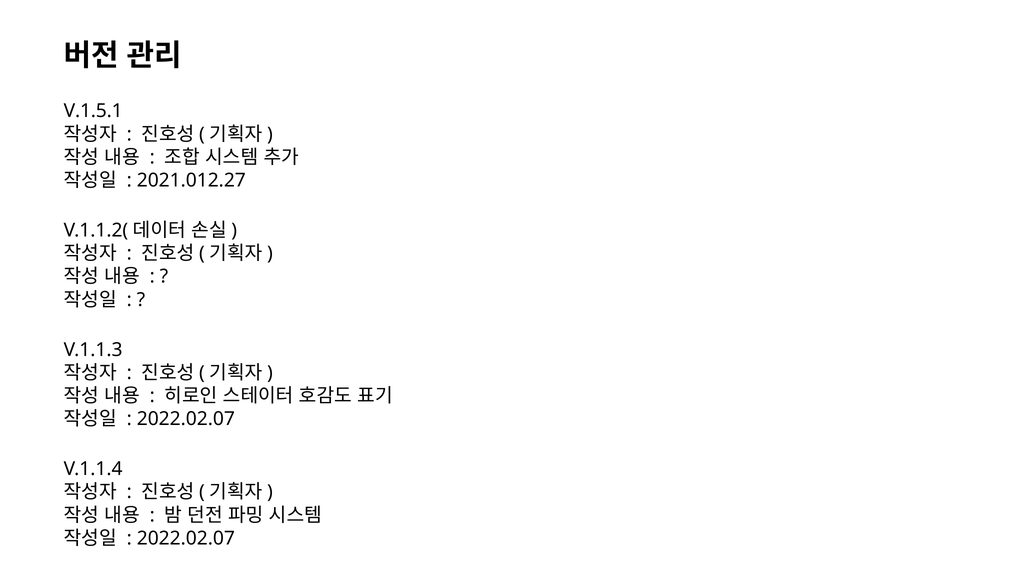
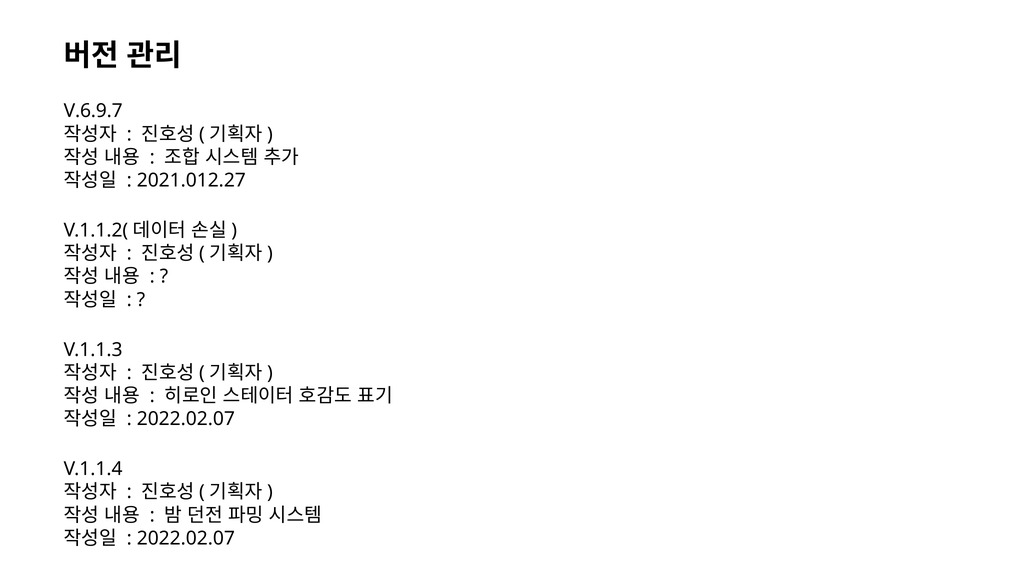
V.1.5.1: V.1.5.1 -> V.6.9.7
